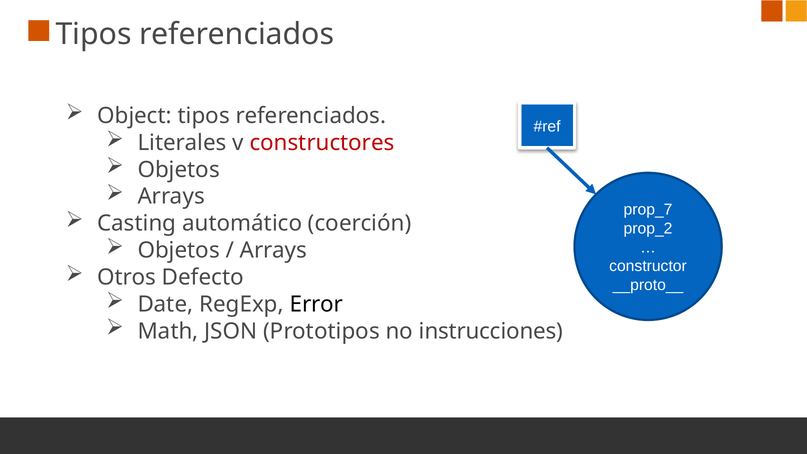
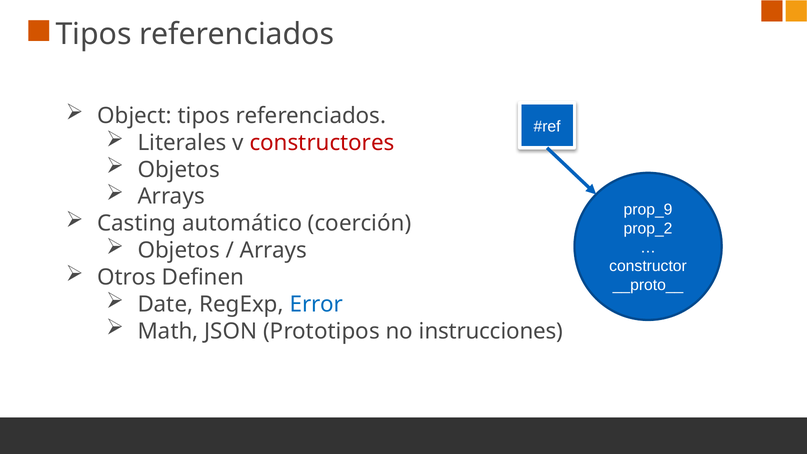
prop_7: prop_7 -> prop_9
Defecto: Defecto -> Definen
Error colour: black -> blue
